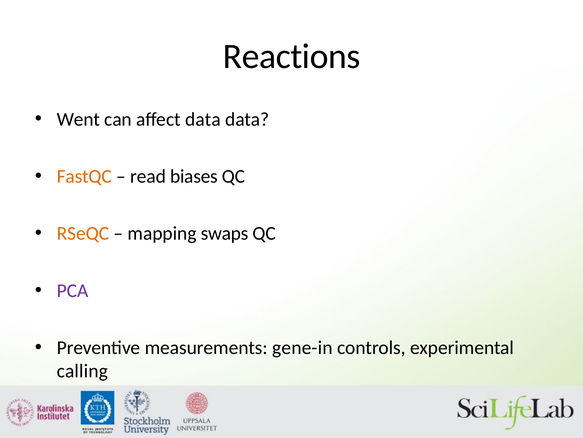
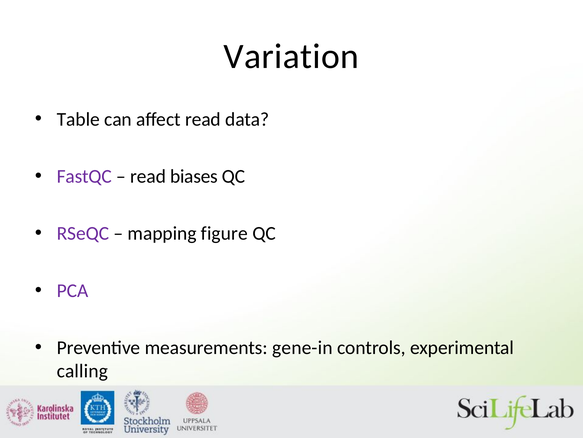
Reactions: Reactions -> Variation
Went: Went -> Table
affect data: data -> read
FastQC colour: orange -> purple
RSeQC colour: orange -> purple
swaps: swaps -> figure
